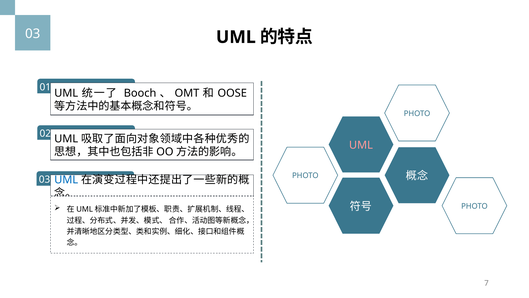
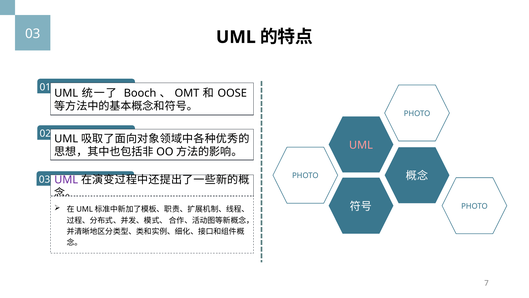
UML at (66, 180) colour: blue -> purple
